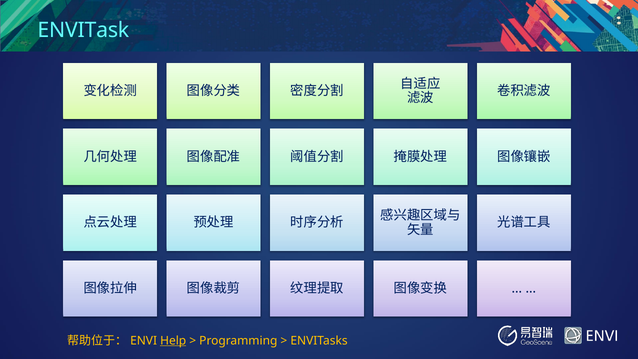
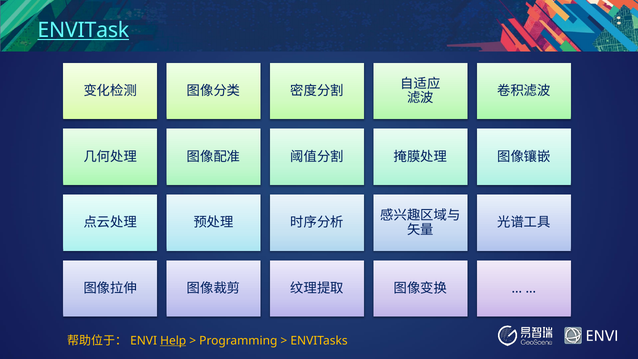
ENVITask underline: none -> present
